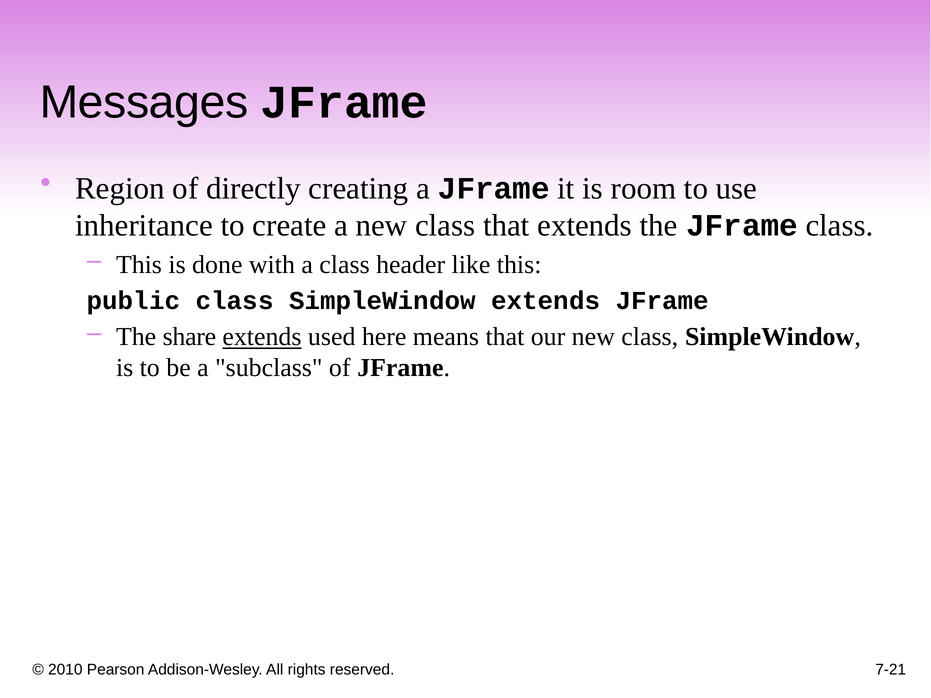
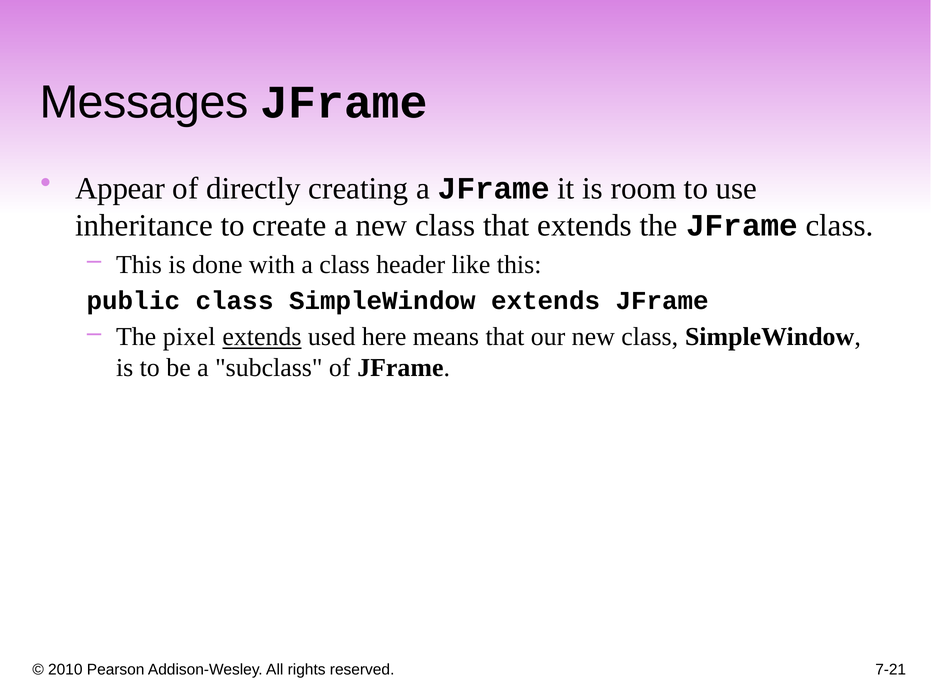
Region: Region -> Appear
share: share -> pixel
